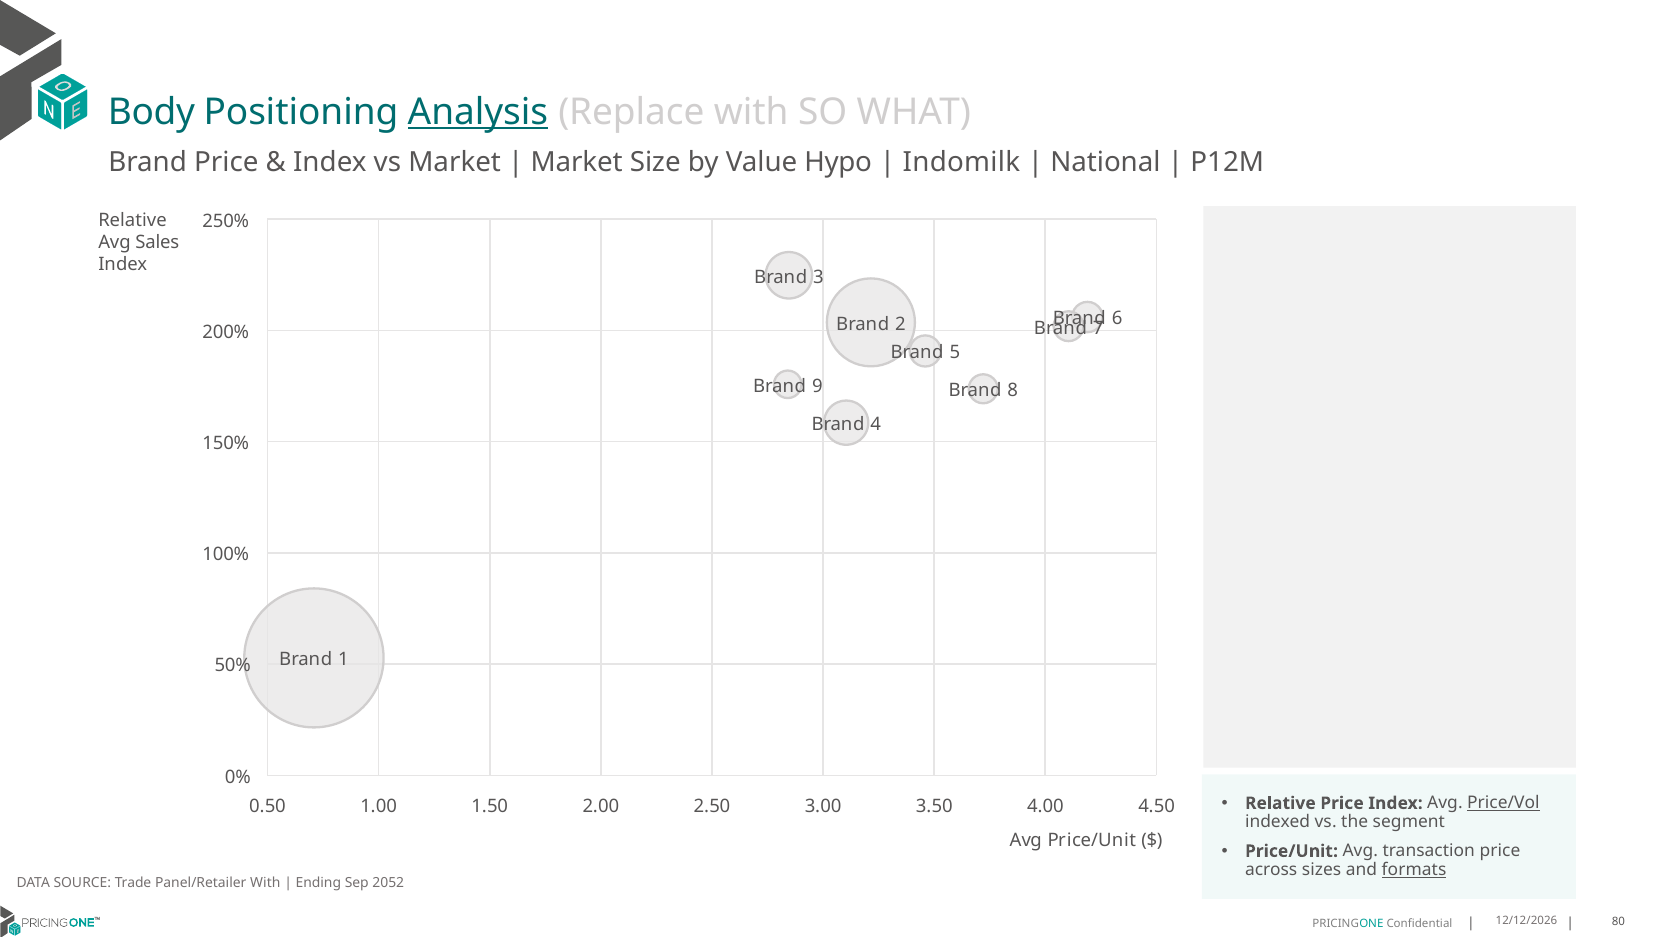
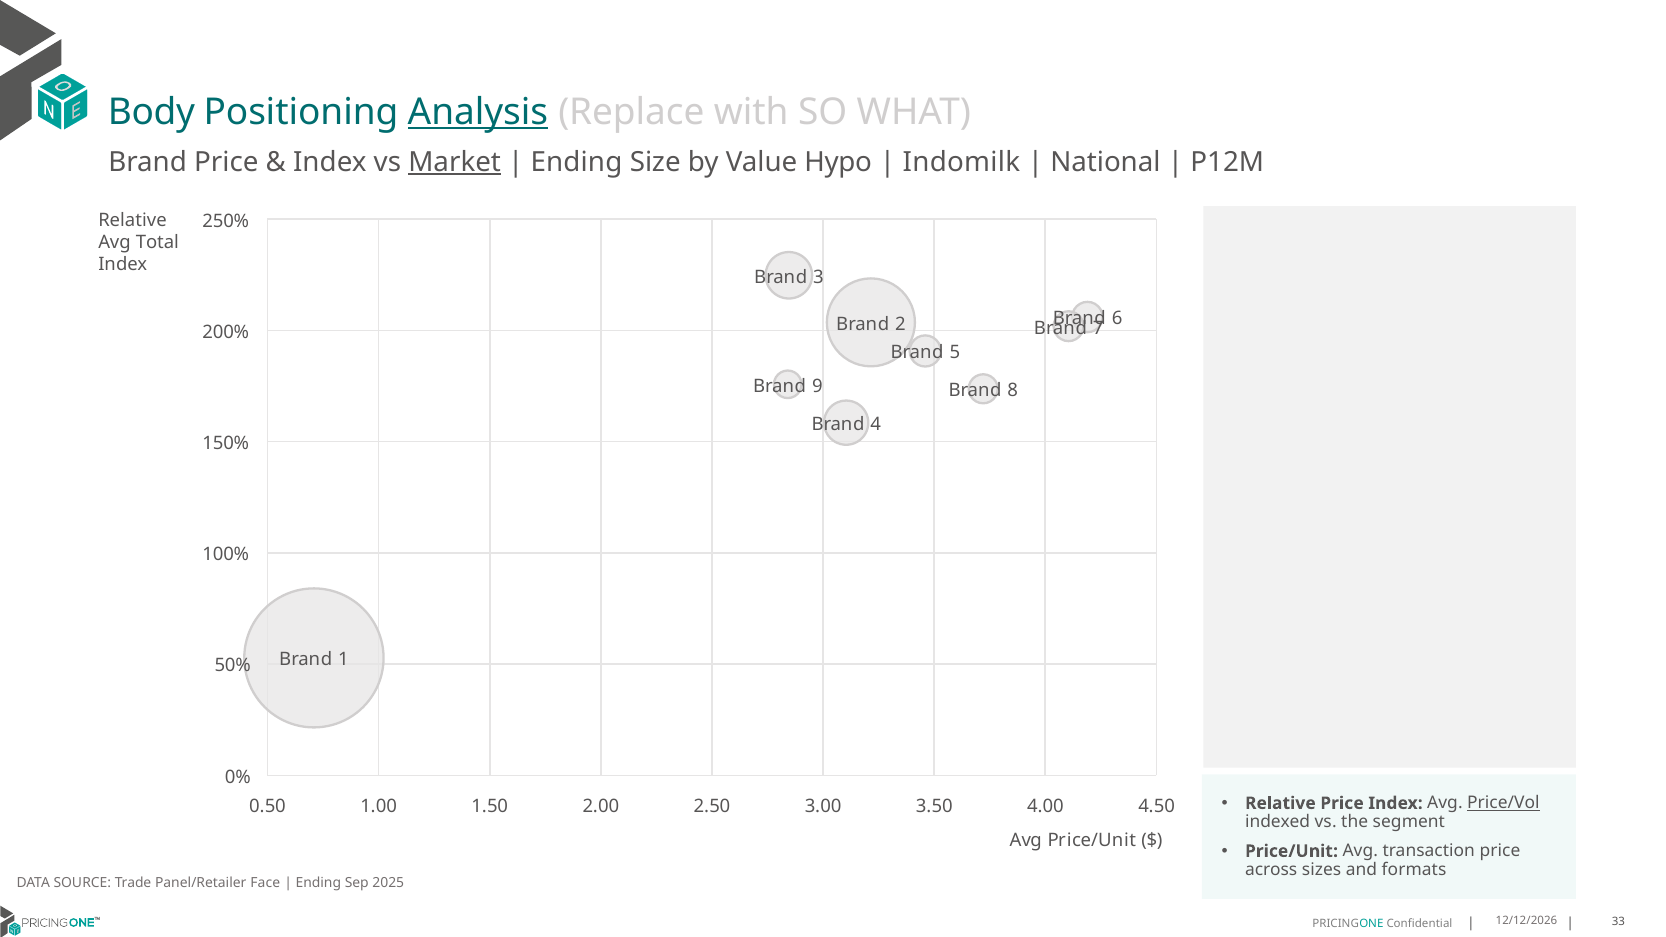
Market at (455, 162) underline: none -> present
Market at (577, 162): Market -> Ending
Sales: Sales -> Total
formats underline: present -> none
Panel/Retailer With: With -> Face
2052: 2052 -> 2025
80: 80 -> 33
